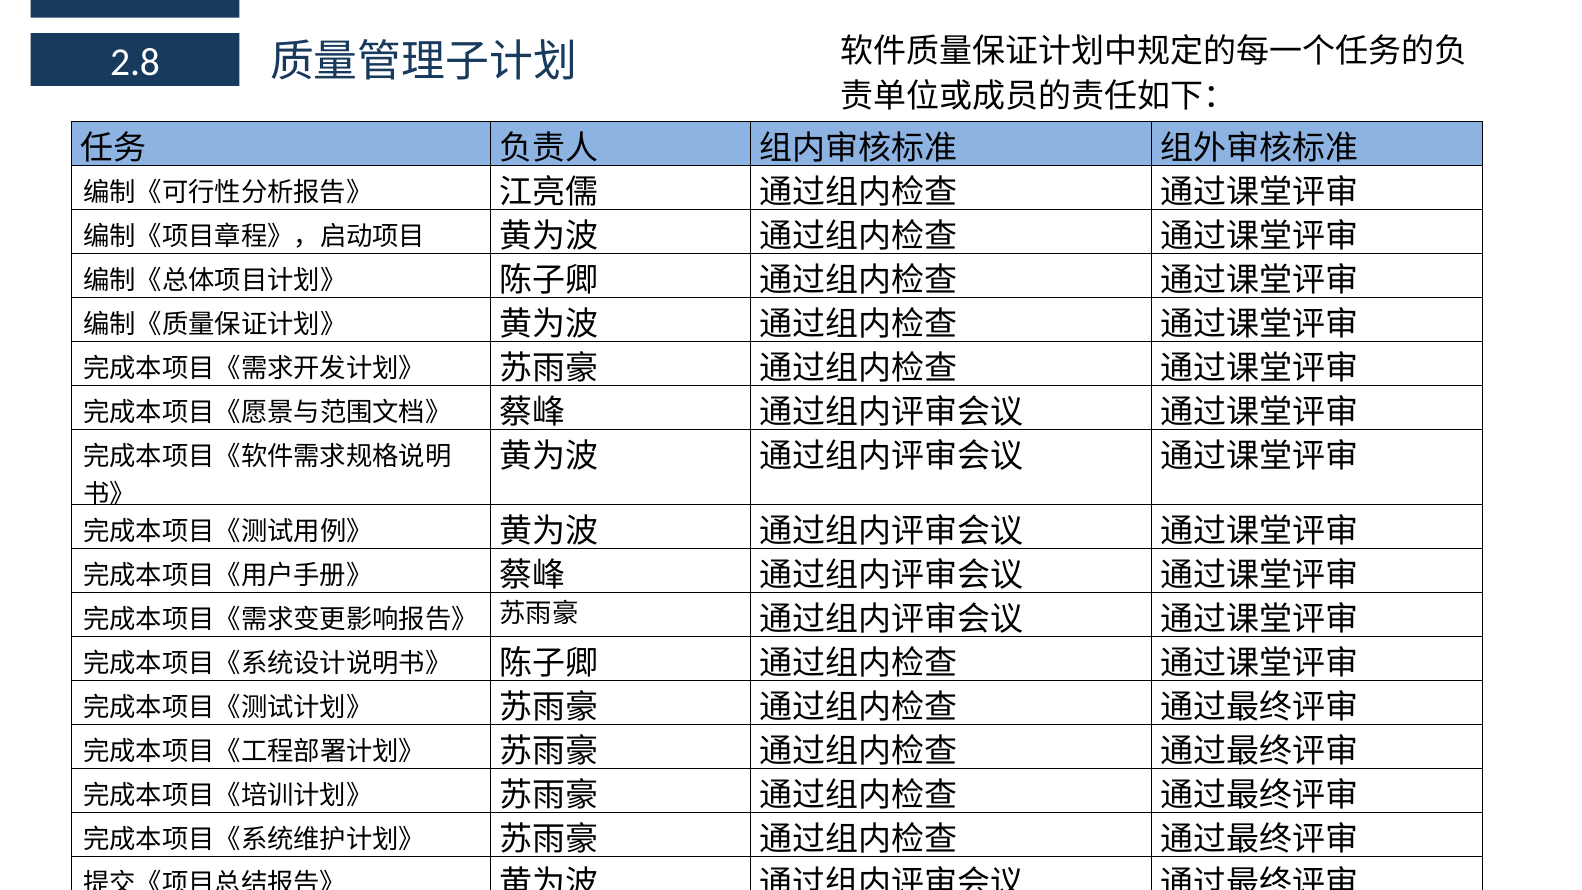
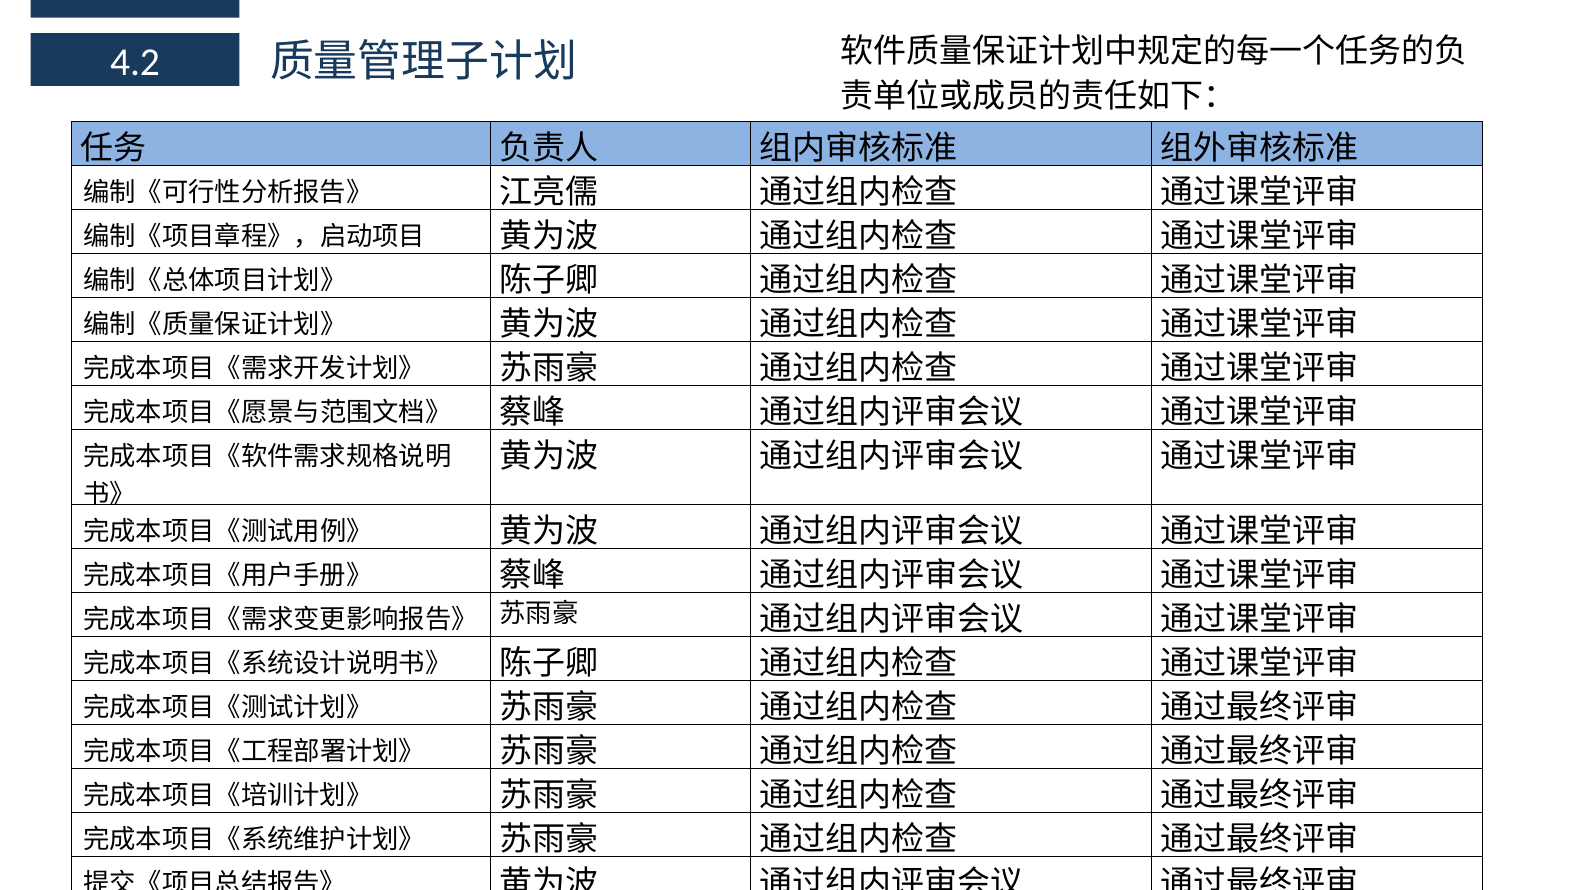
2.8: 2.8 -> 4.2
